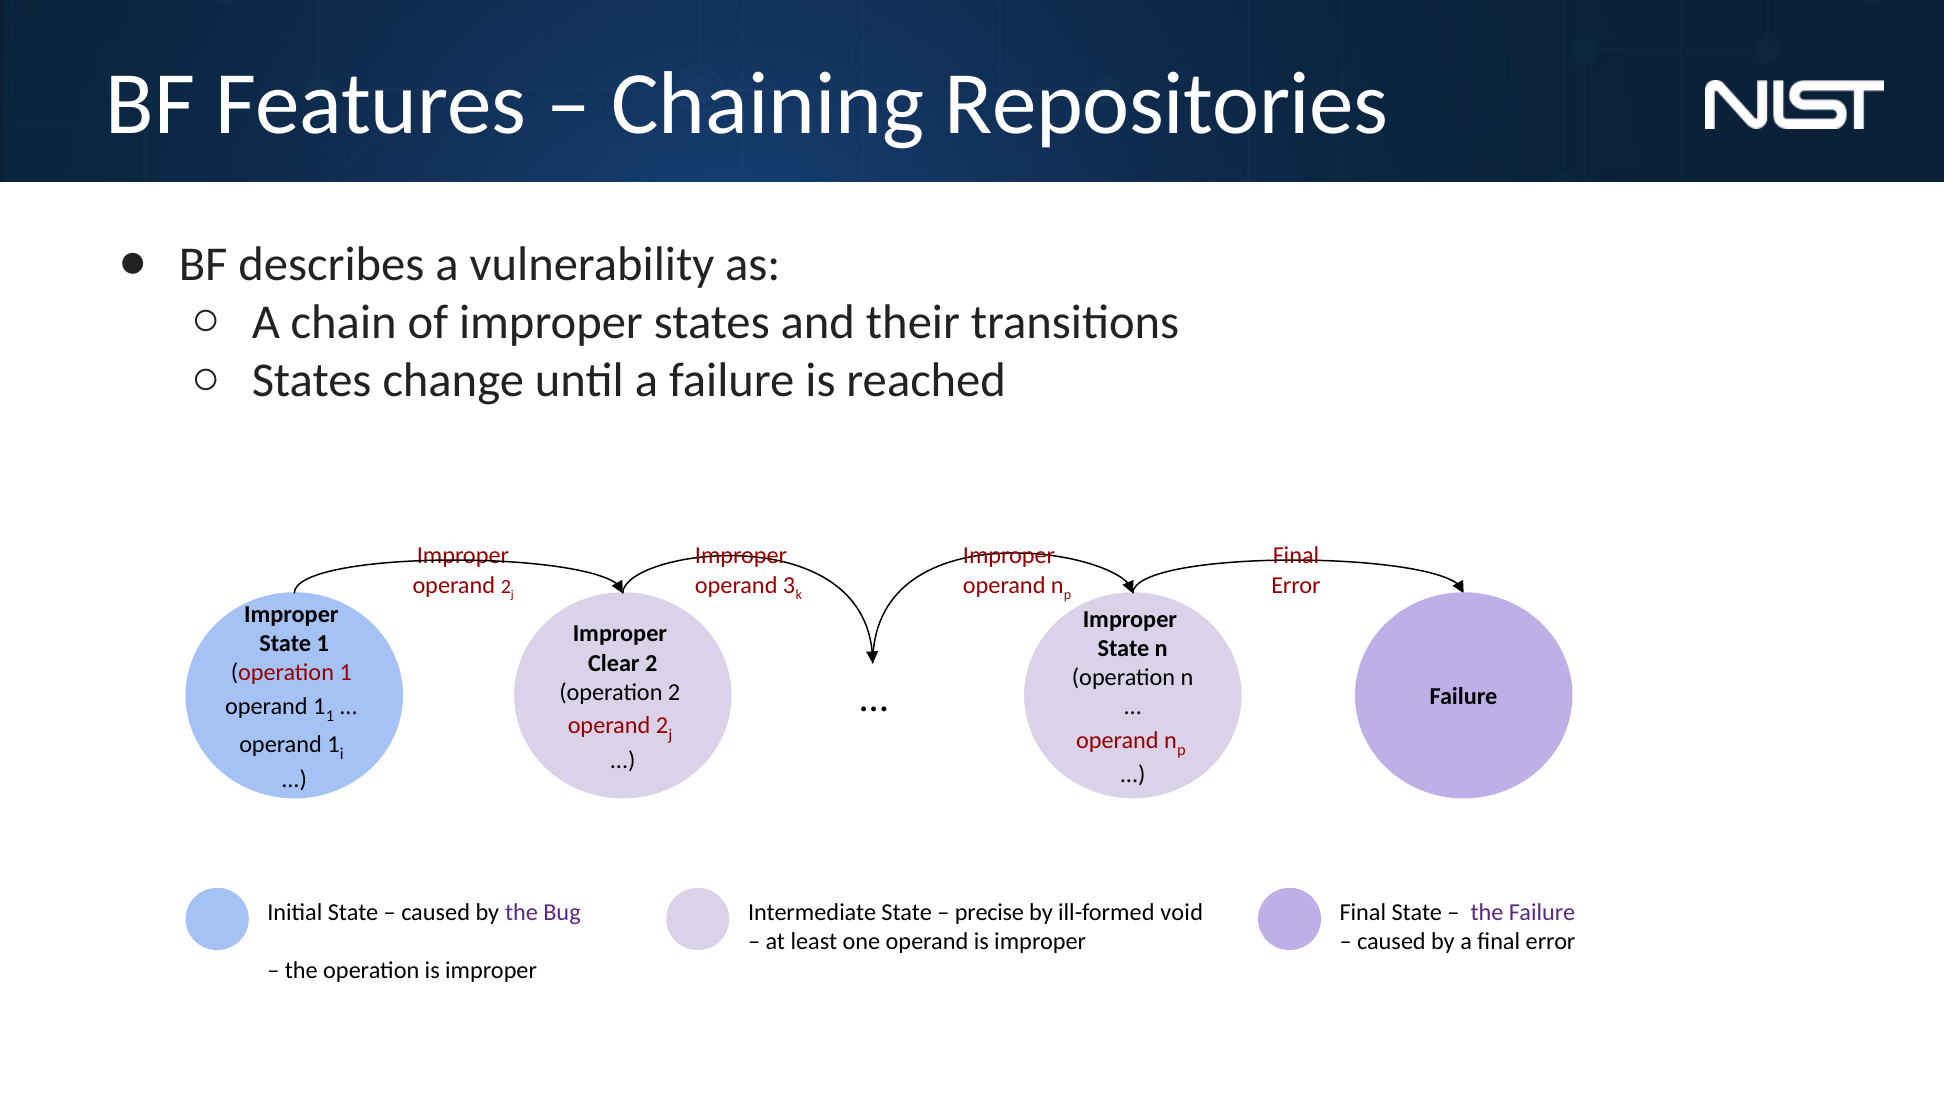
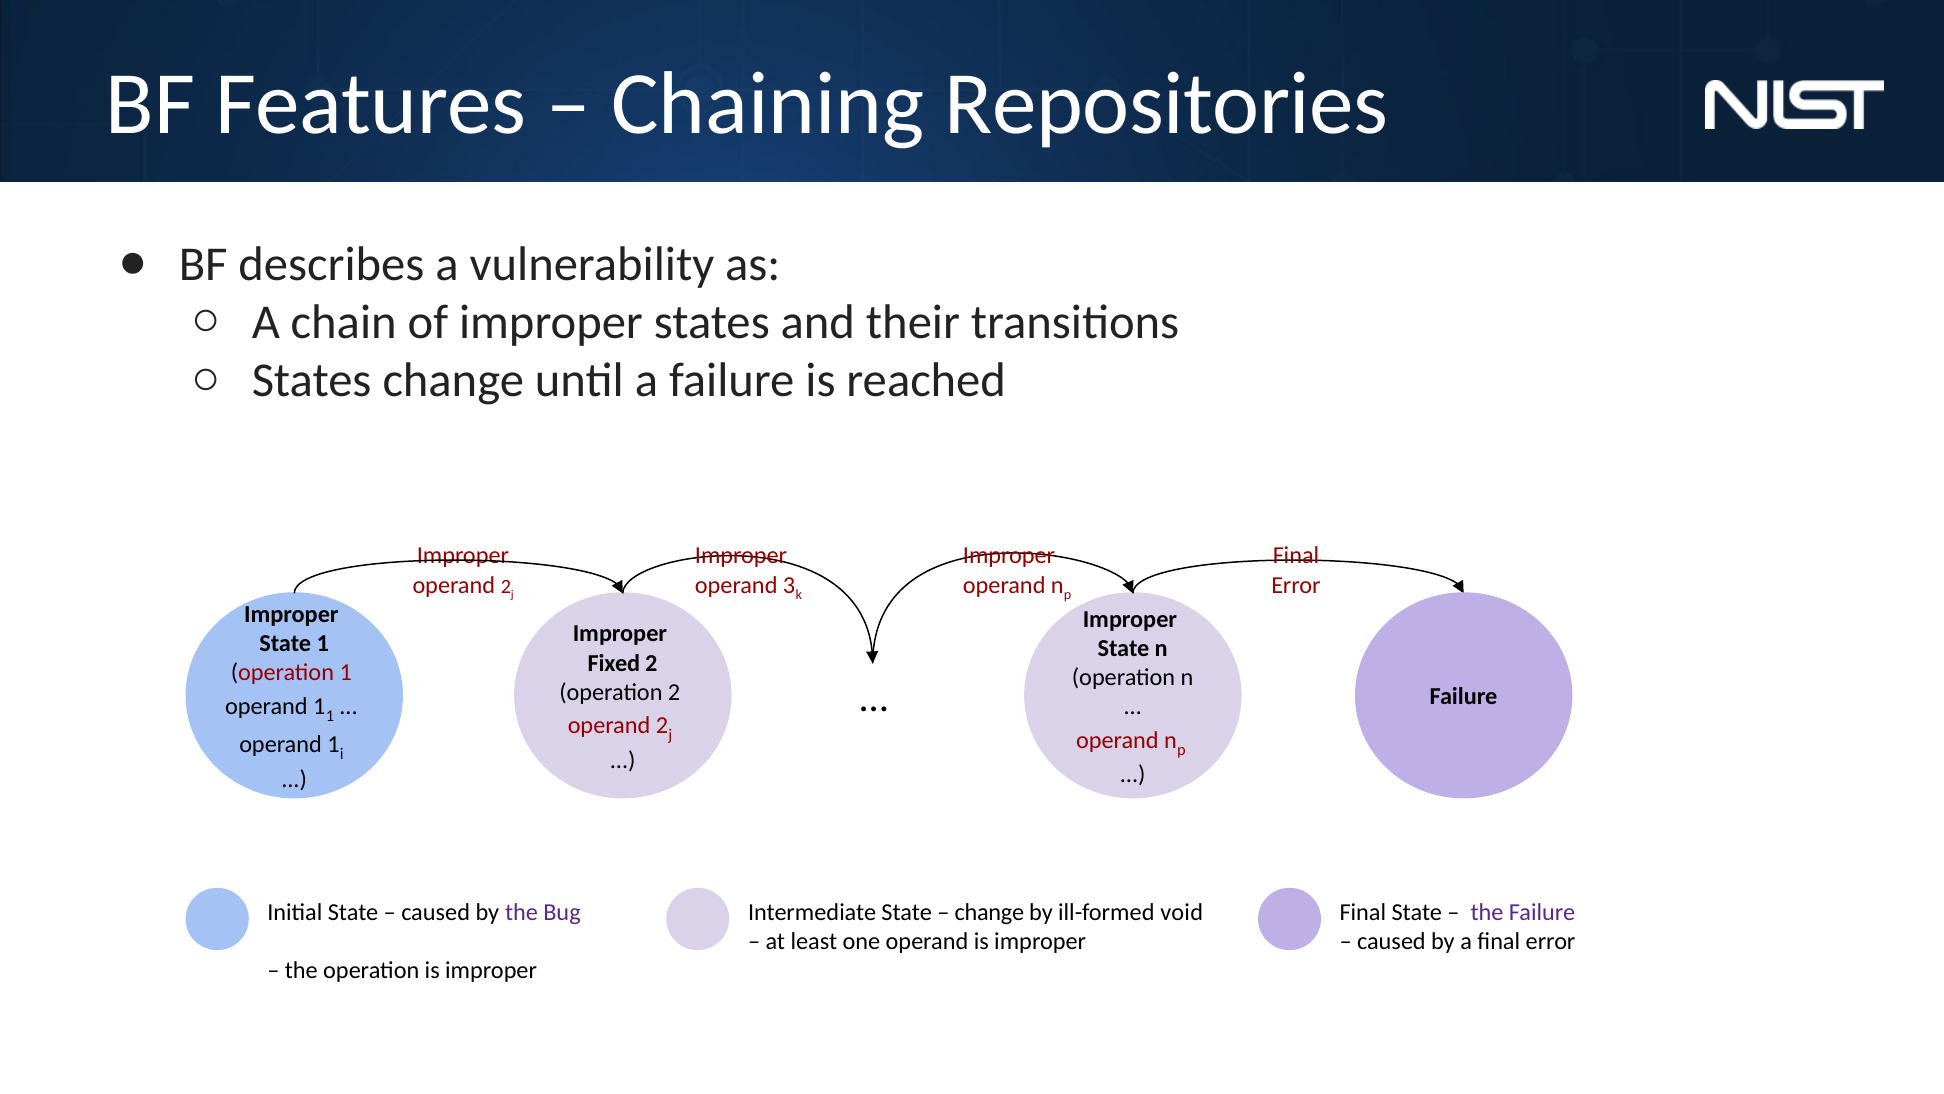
Clear: Clear -> Fixed
precise at (989, 912): precise -> change
